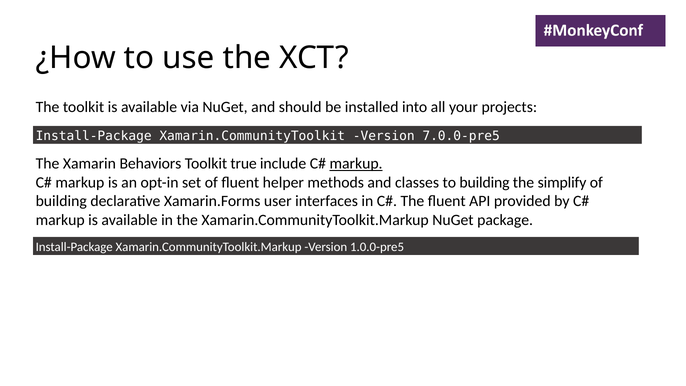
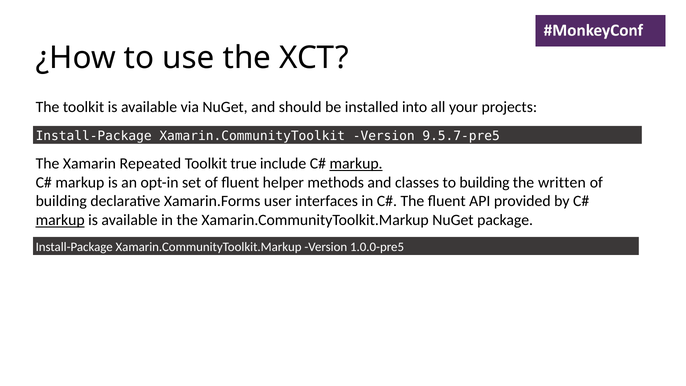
7.0.0-pre5: 7.0.0-pre5 -> 9.5.7-pre5
Behaviors: Behaviors -> Repeated
simplify: simplify -> written
markup at (60, 220) underline: none -> present
